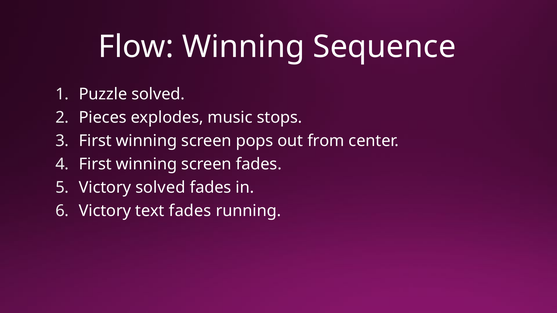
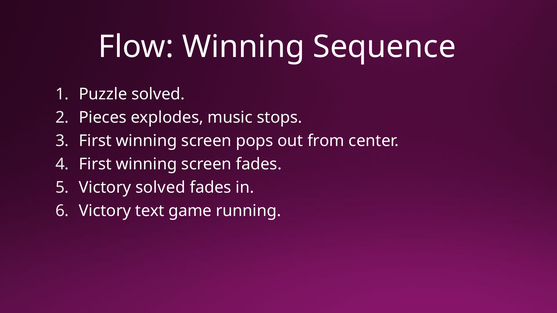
text fades: fades -> game
